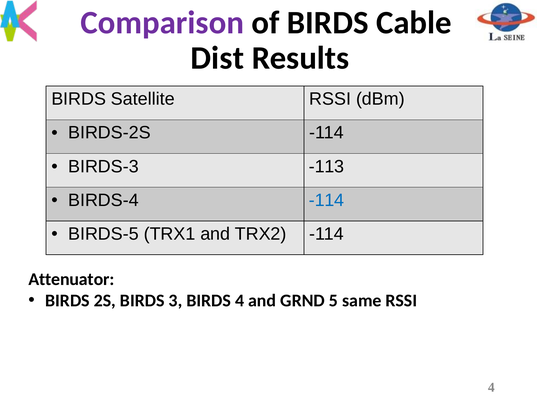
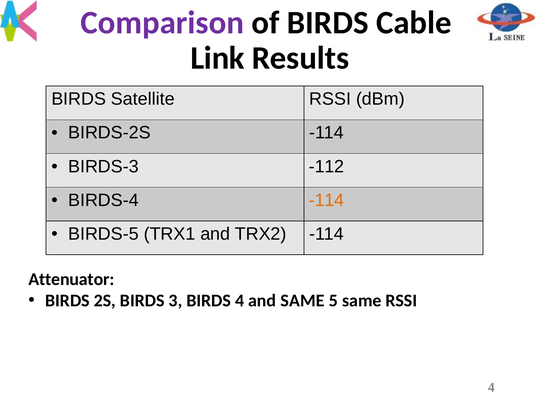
Dist: Dist -> Link
-113: -113 -> -112
-114 at (327, 200) colour: blue -> orange
and GRND: GRND -> SAME
